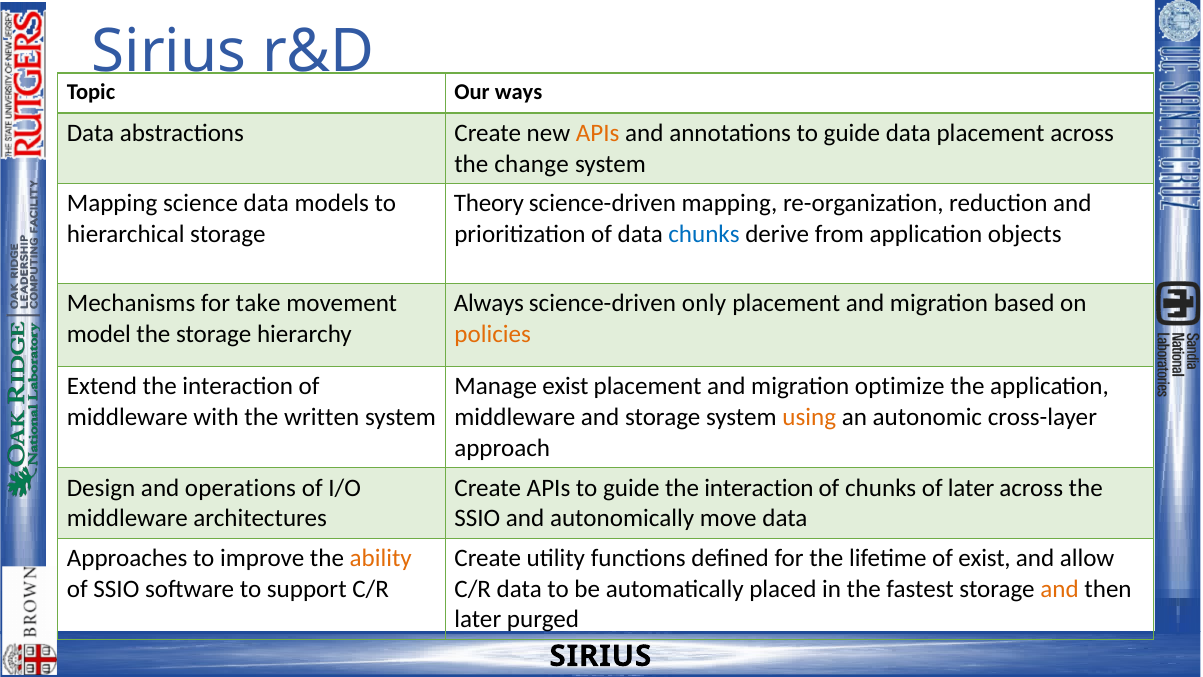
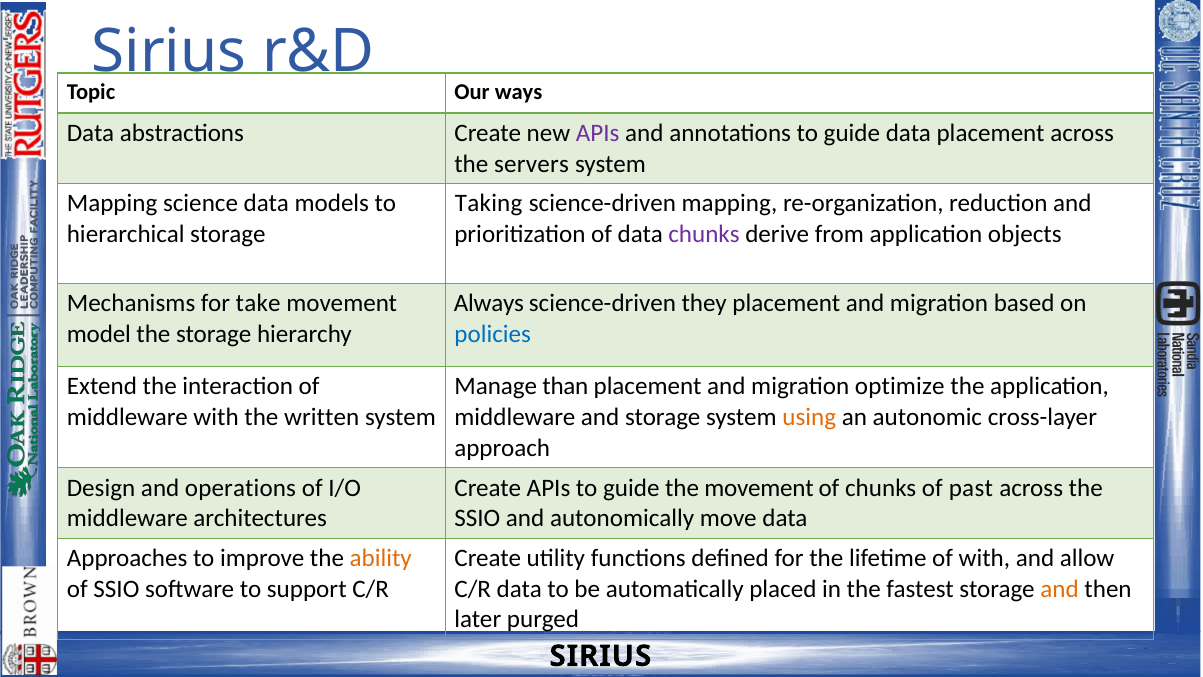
APIs at (598, 133) colour: orange -> purple
change: change -> servers
Theory: Theory -> Taking
chunks at (704, 234) colour: blue -> purple
only: only -> they
policies colour: orange -> blue
Manage exist: exist -> than
guide the interaction: interaction -> movement
of later: later -> past
of exist: exist -> with
